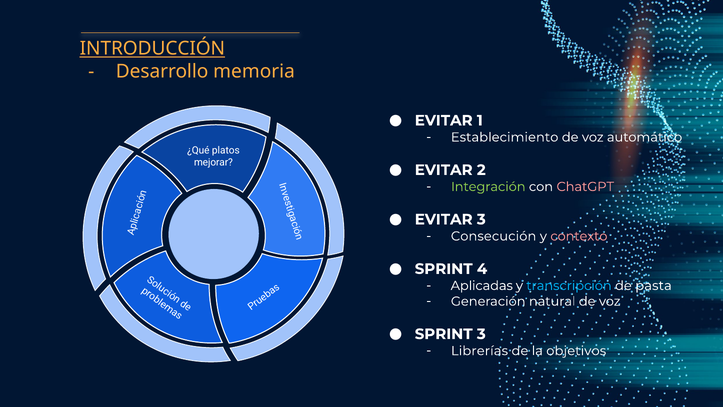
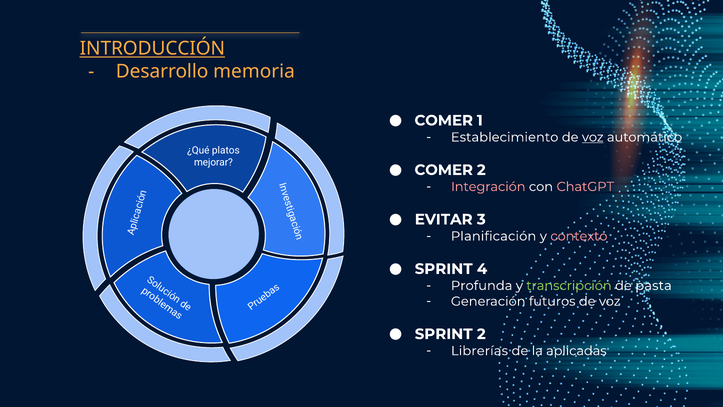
EVITAR at (444, 120): EVITAR -> COMER
voz at (593, 137) underline: none -> present
EVITAR at (444, 170): EVITAR -> COMER
Integración colour: light green -> pink
Consecución: Consecución -> Planificación
Aplicadas: Aplicadas -> Profunda
transcripción colour: light blue -> light green
natural: natural -> futuros
SPRINT 3: 3 -> 2
objetivos: objetivos -> aplicadas
